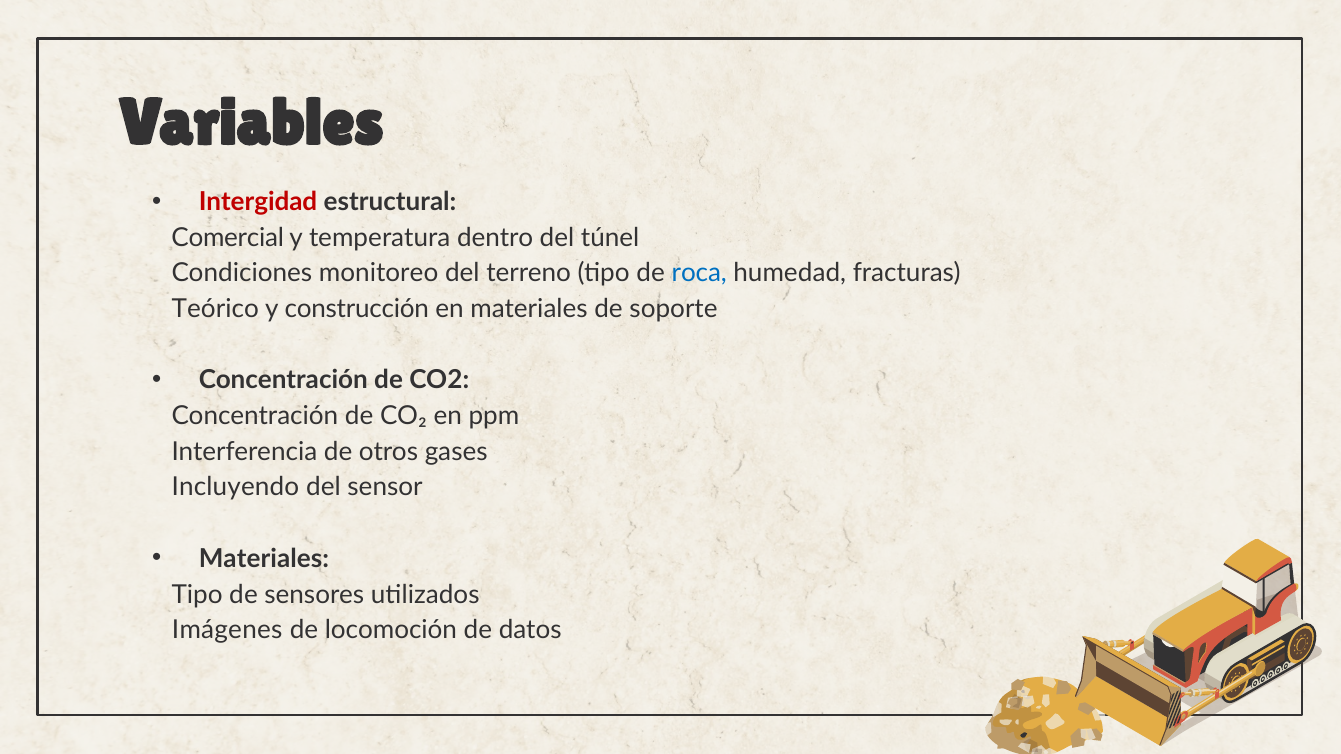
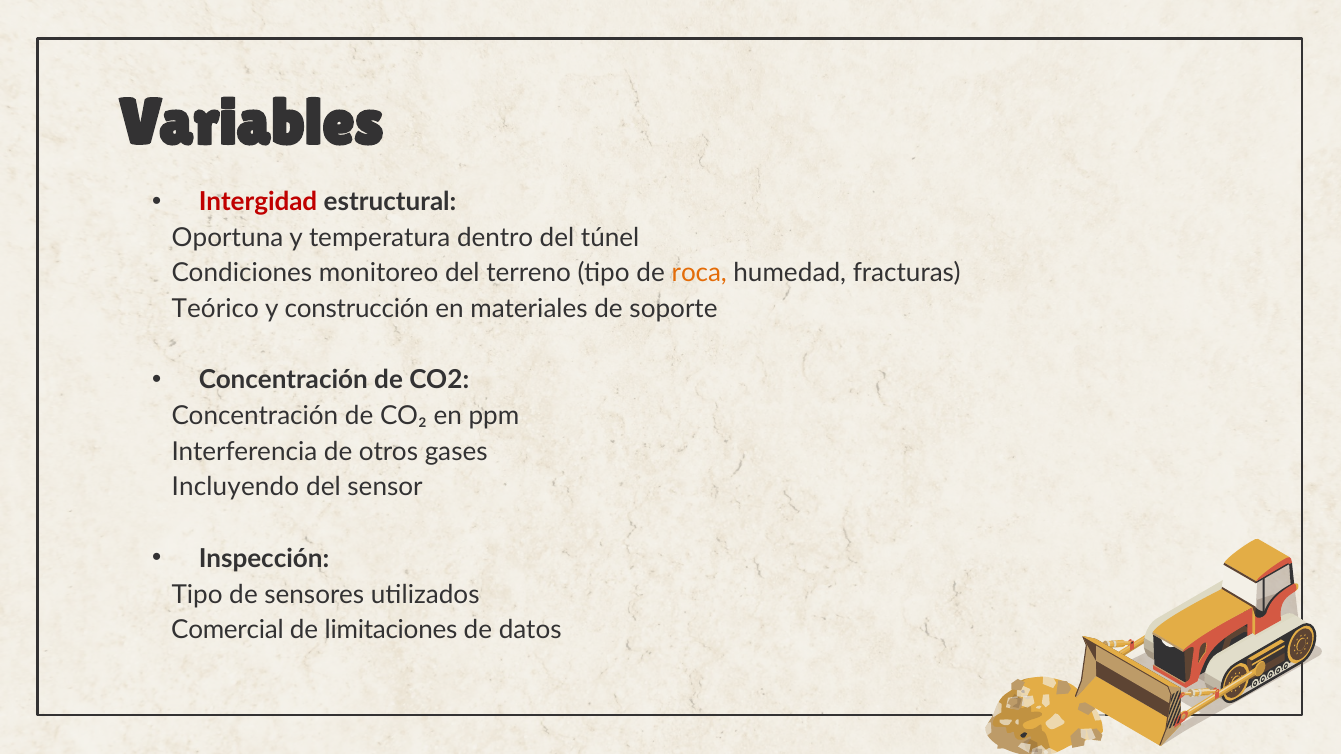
Comercial: Comercial -> Oportuna
roca colour: blue -> orange
Materiales at (264, 559): Materiales -> Inspección
Imágenes: Imágenes -> Comercial
locomoción: locomoción -> limitaciones
